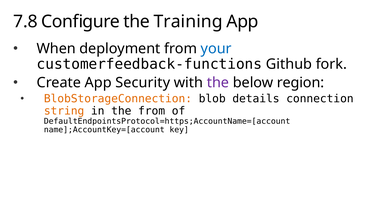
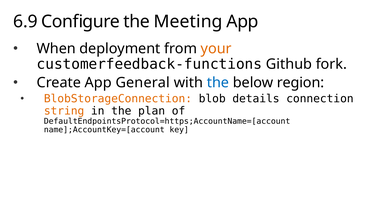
7.8: 7.8 -> 6.9
Training: Training -> Meeting
your colour: blue -> orange
Security: Security -> General
the at (218, 83) colour: purple -> blue
the from: from -> plan
